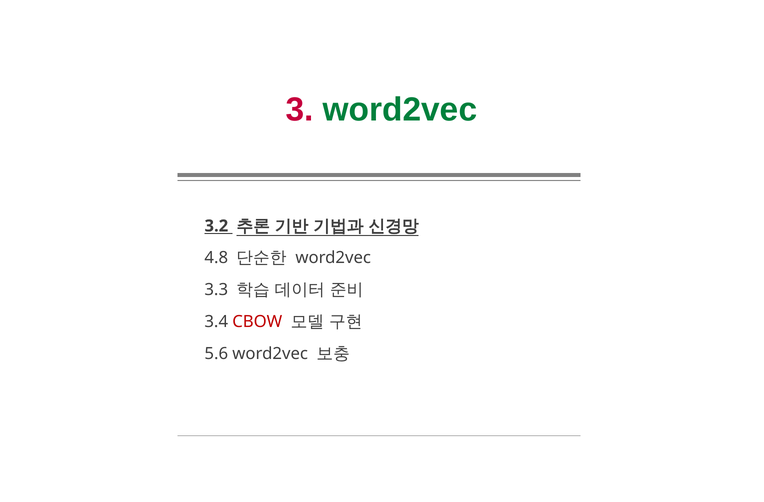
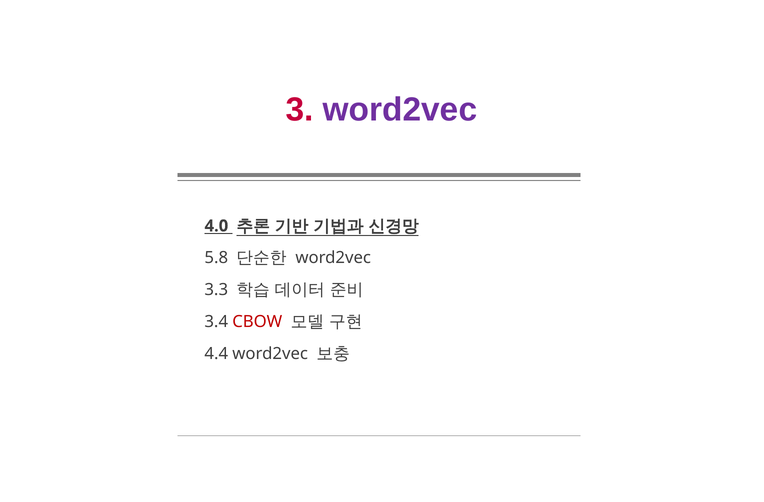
word2vec at (400, 110) colour: green -> purple
3.2: 3.2 -> 4.0
4.8: 4.8 -> 5.8
5.6: 5.6 -> 4.4
